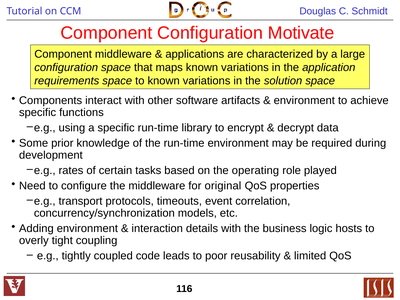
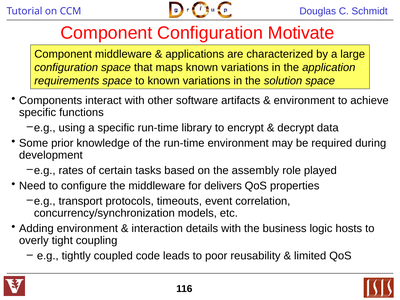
operating: operating -> assembly
original: original -> delivers
